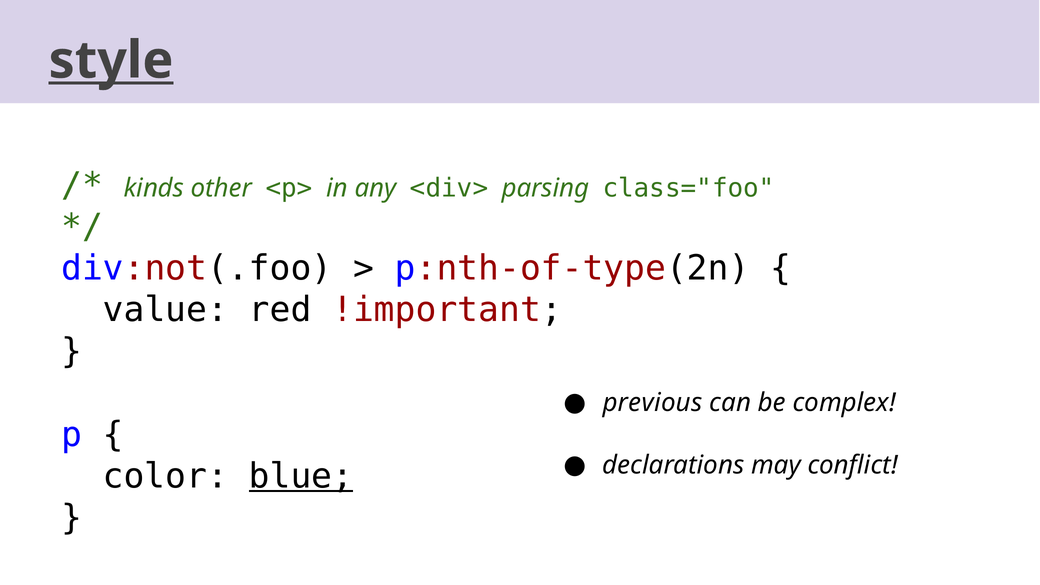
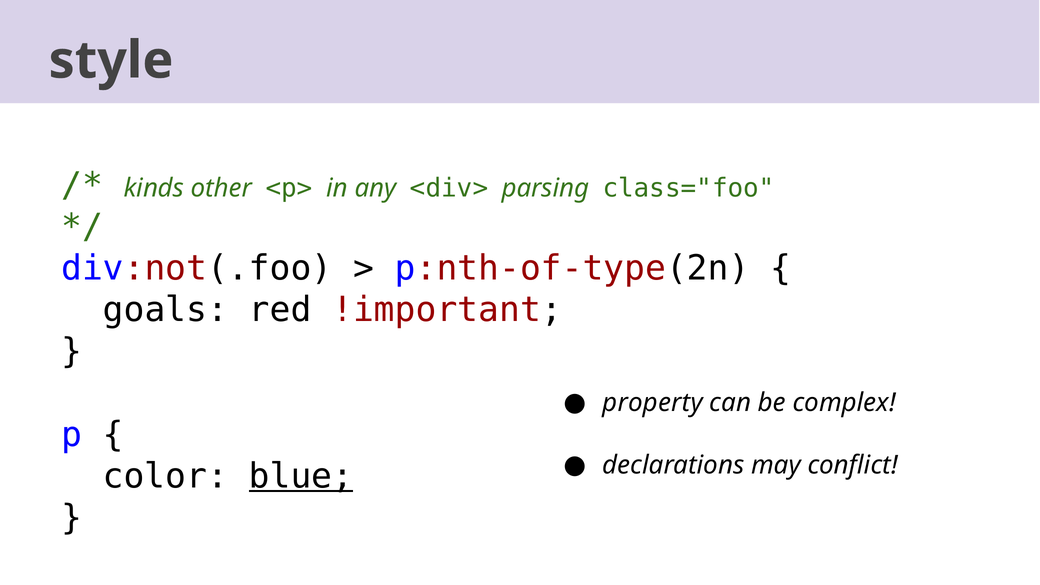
style underline: present -> none
value: value -> goals
previous: previous -> property
